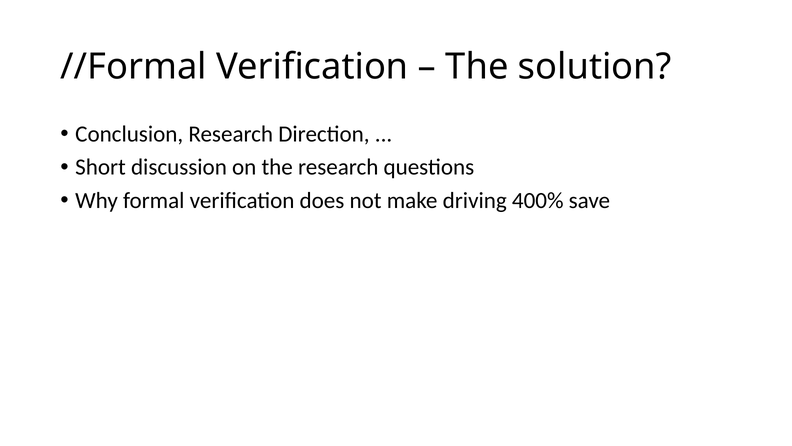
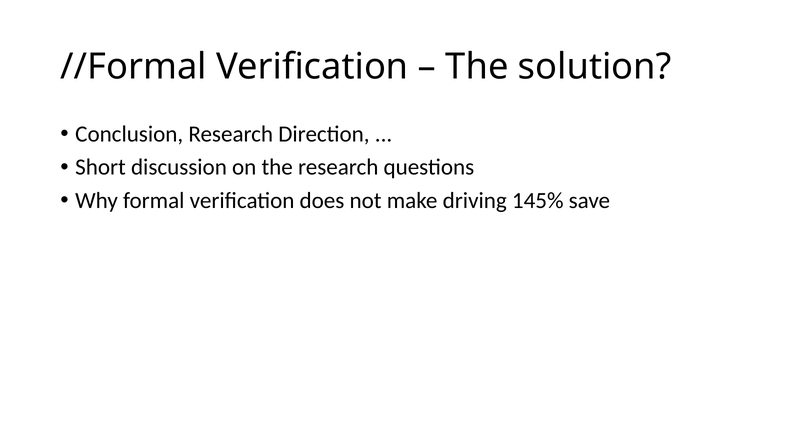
400%: 400% -> 145%
